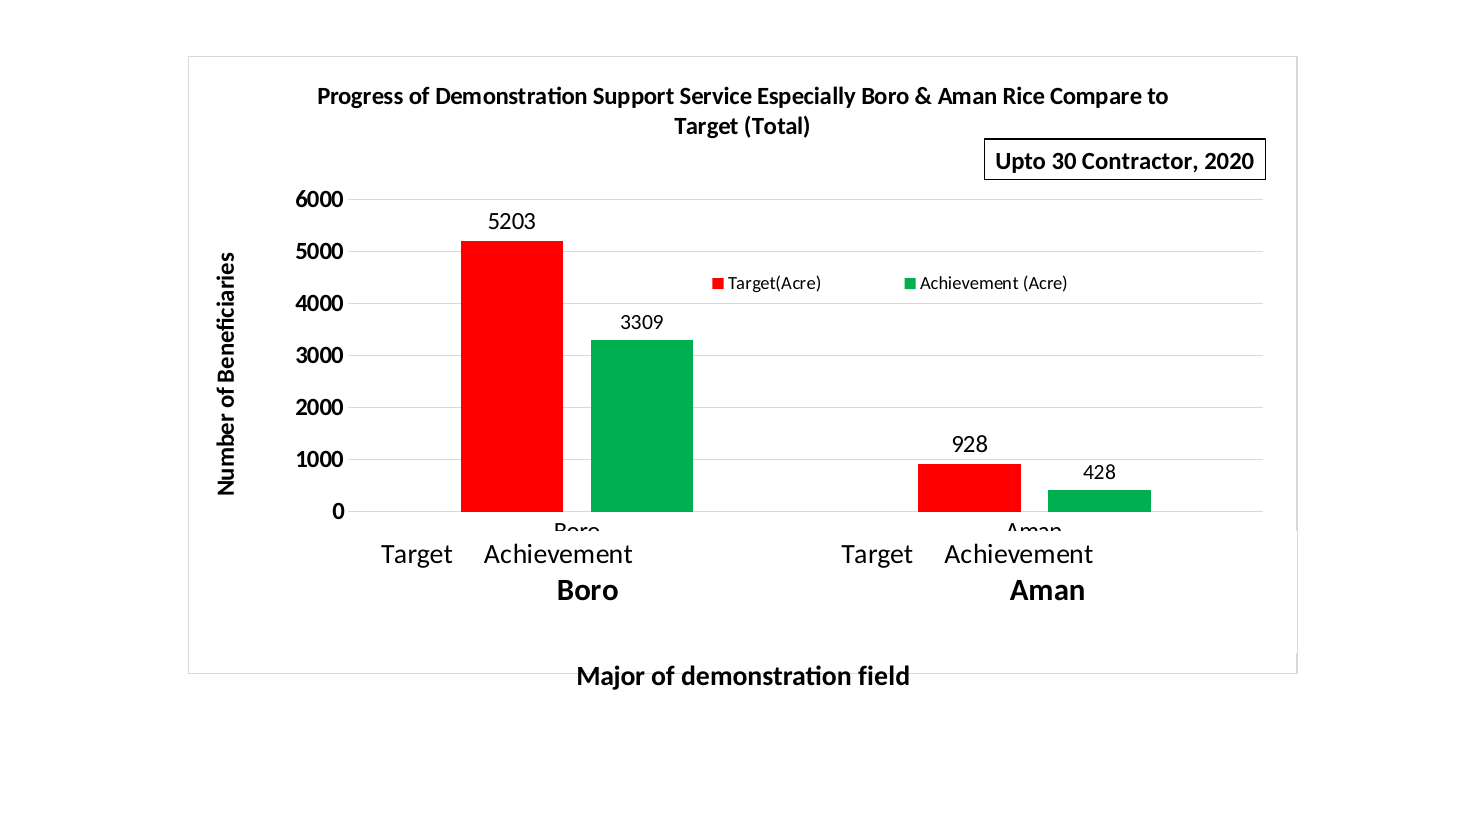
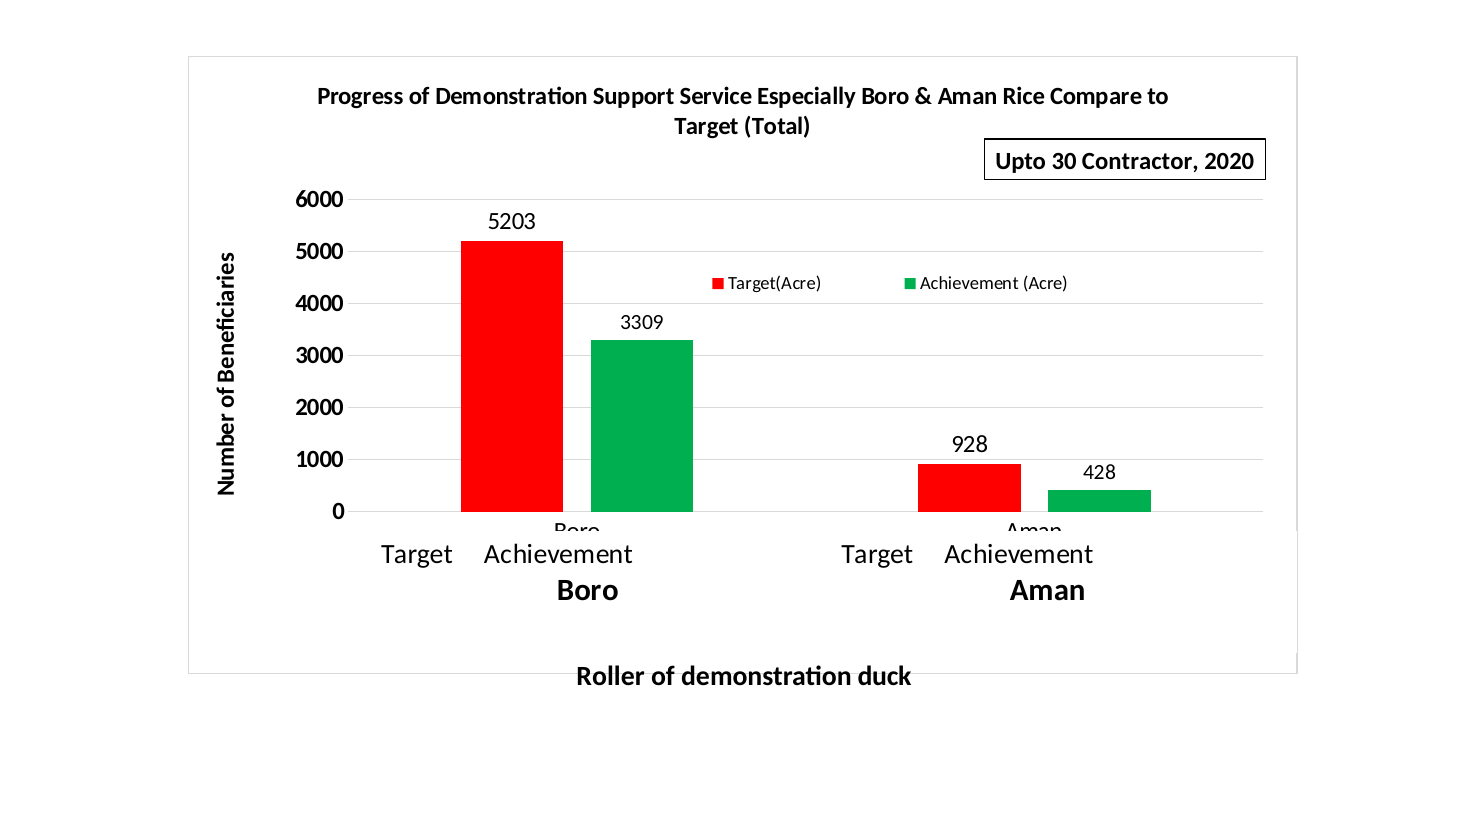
Major: Major -> Roller
field: field -> duck
